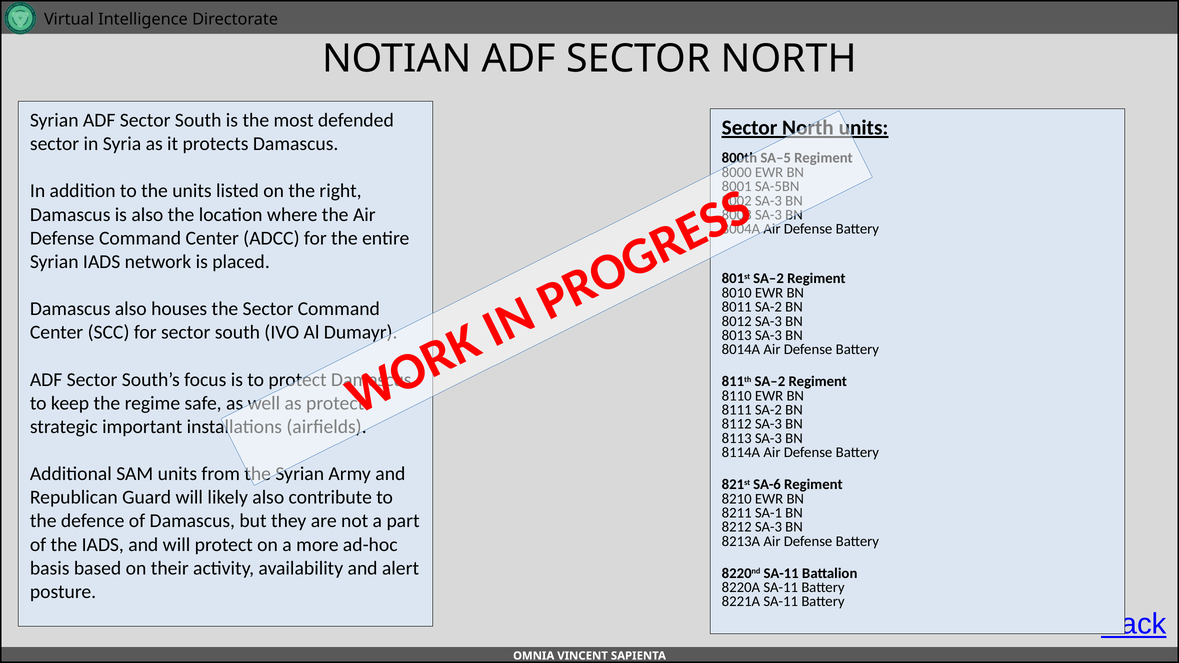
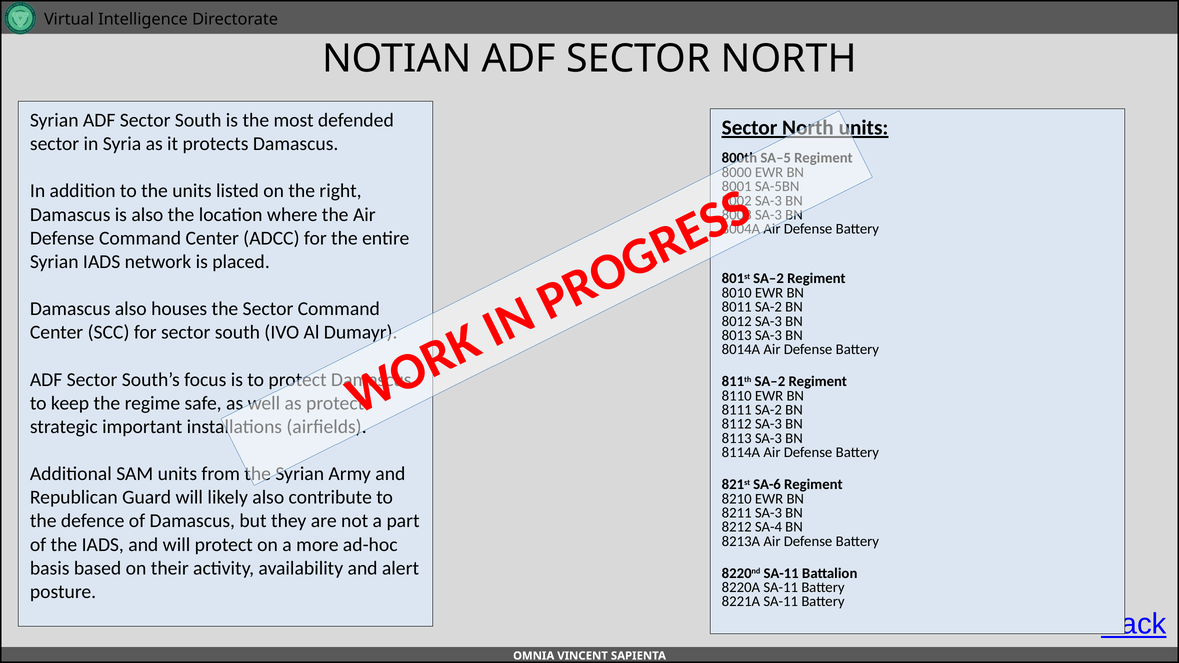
8211 SA-1: SA-1 -> SA-3
8212 SA-3: SA-3 -> SA-4
